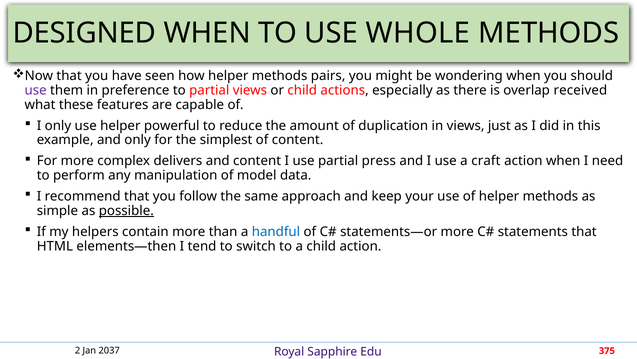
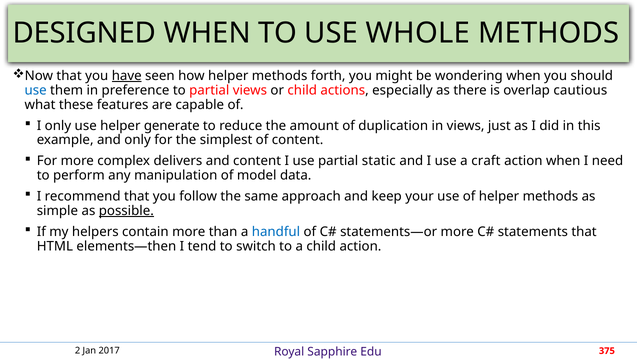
have underline: none -> present
pairs: pairs -> forth
use at (36, 90) colour: purple -> blue
received: received -> cautious
powerful: powerful -> generate
press: press -> static
2037: 2037 -> 2017
